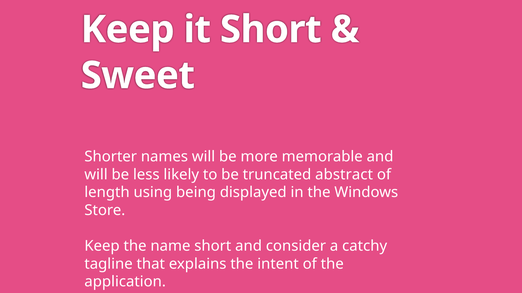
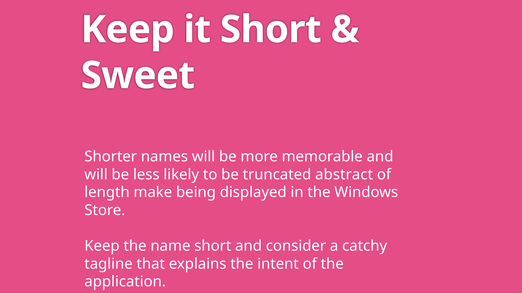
using: using -> make
